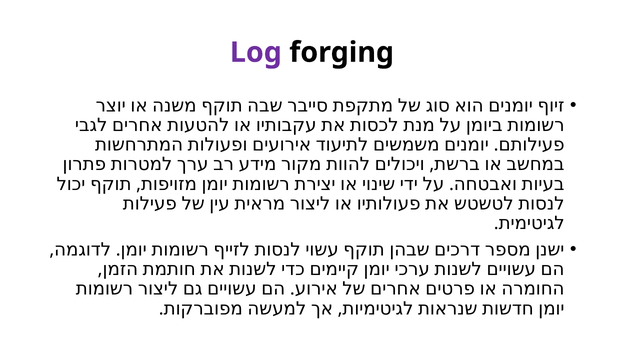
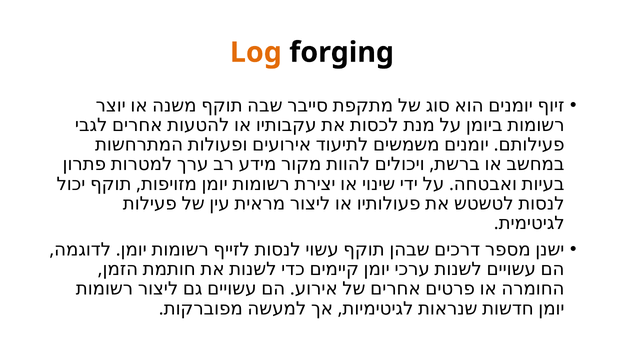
Log colour: purple -> orange
